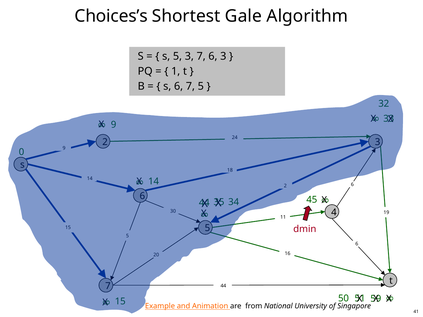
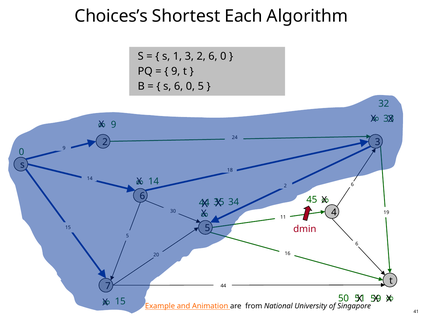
Gale: Gale -> Each
s 5: 5 -> 1
3 7: 7 -> 2
3 at (223, 56): 3 -> 0
1 at (176, 71): 1 -> 9
s 6 7: 7 -> 0
